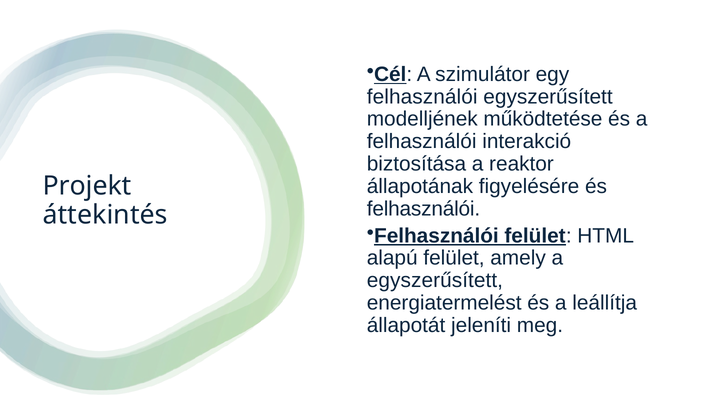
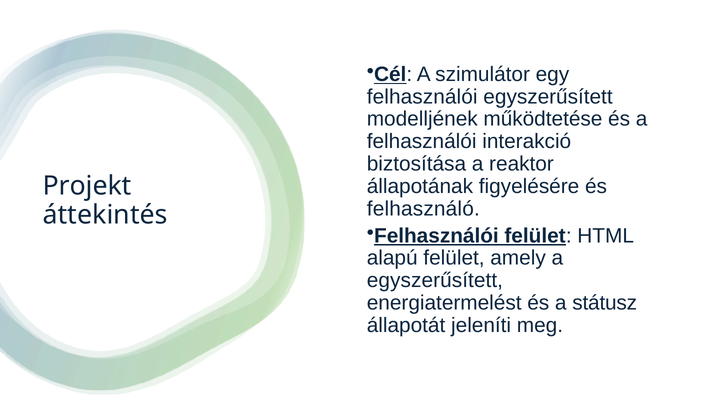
felhasználói at (423, 209): felhasználói -> felhasználó
leállítja: leállítja -> státusz
